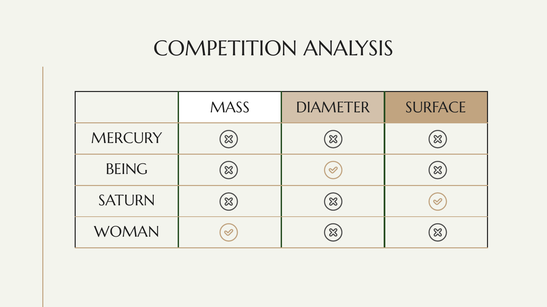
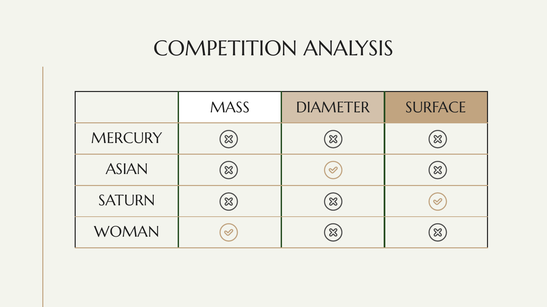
BEING: BEING -> ASIAN
